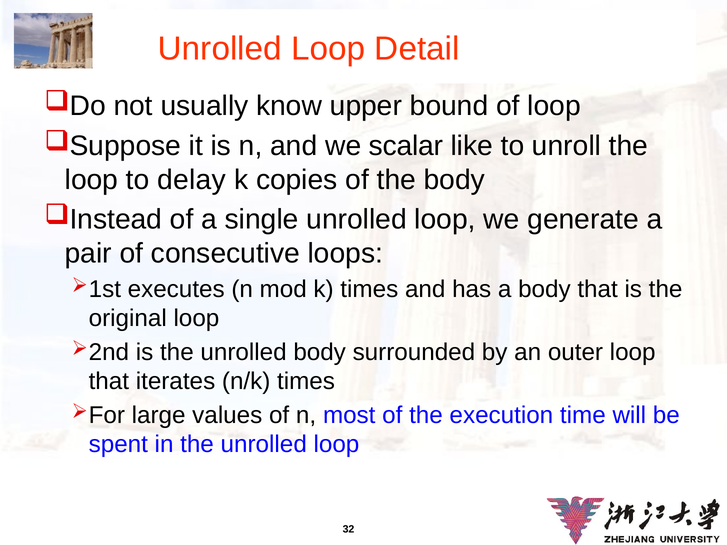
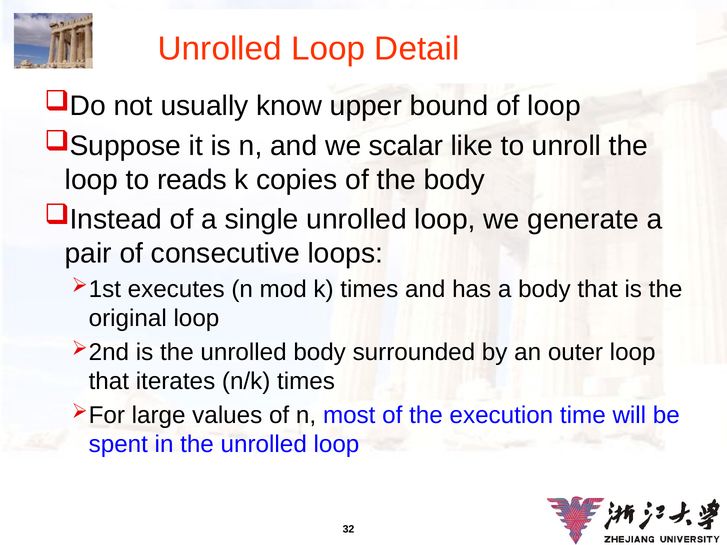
delay: delay -> reads
